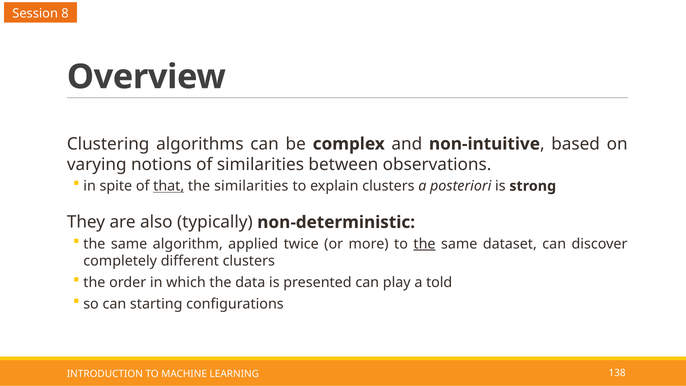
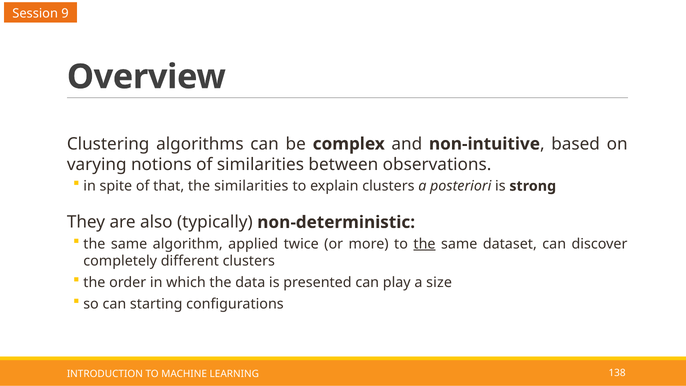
8: 8 -> 9
that underline: present -> none
told: told -> size
